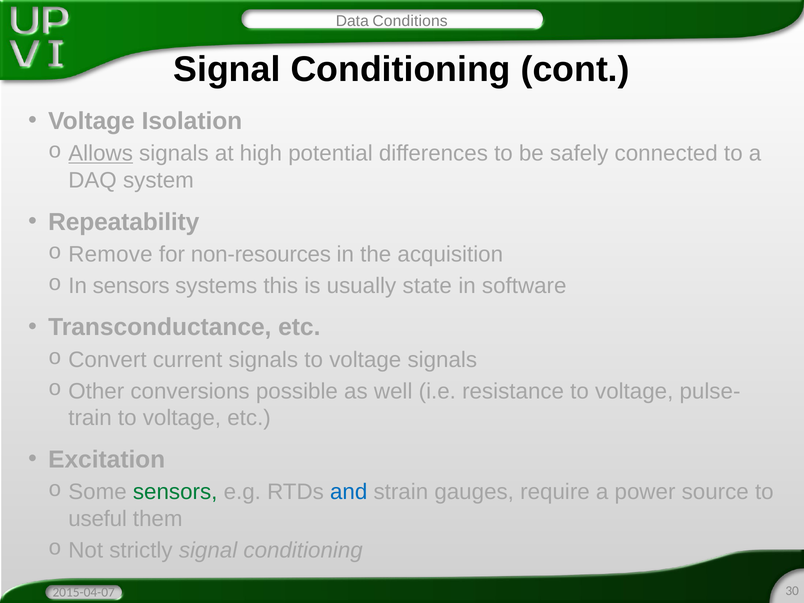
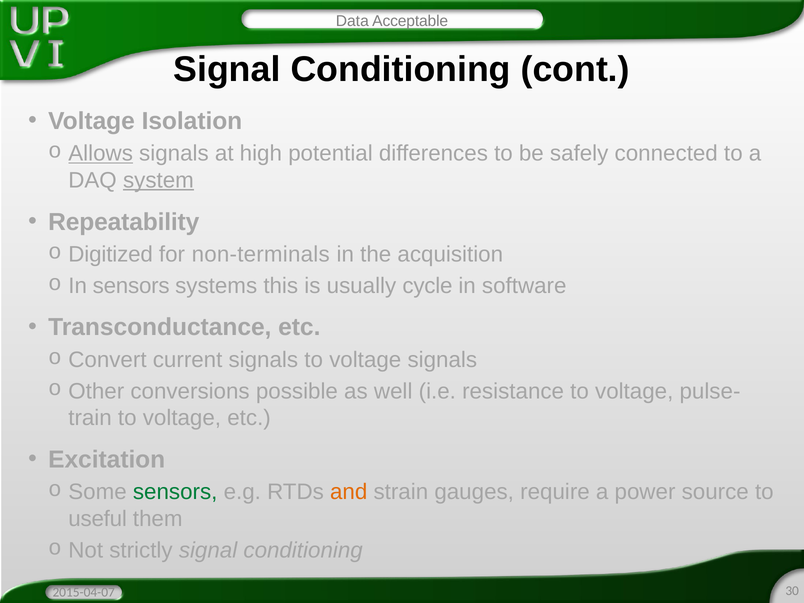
Conditions: Conditions -> Acceptable
system underline: none -> present
Remove: Remove -> Digitized
non-resources: non-resources -> non-terminals
state: state -> cycle
and colour: blue -> orange
